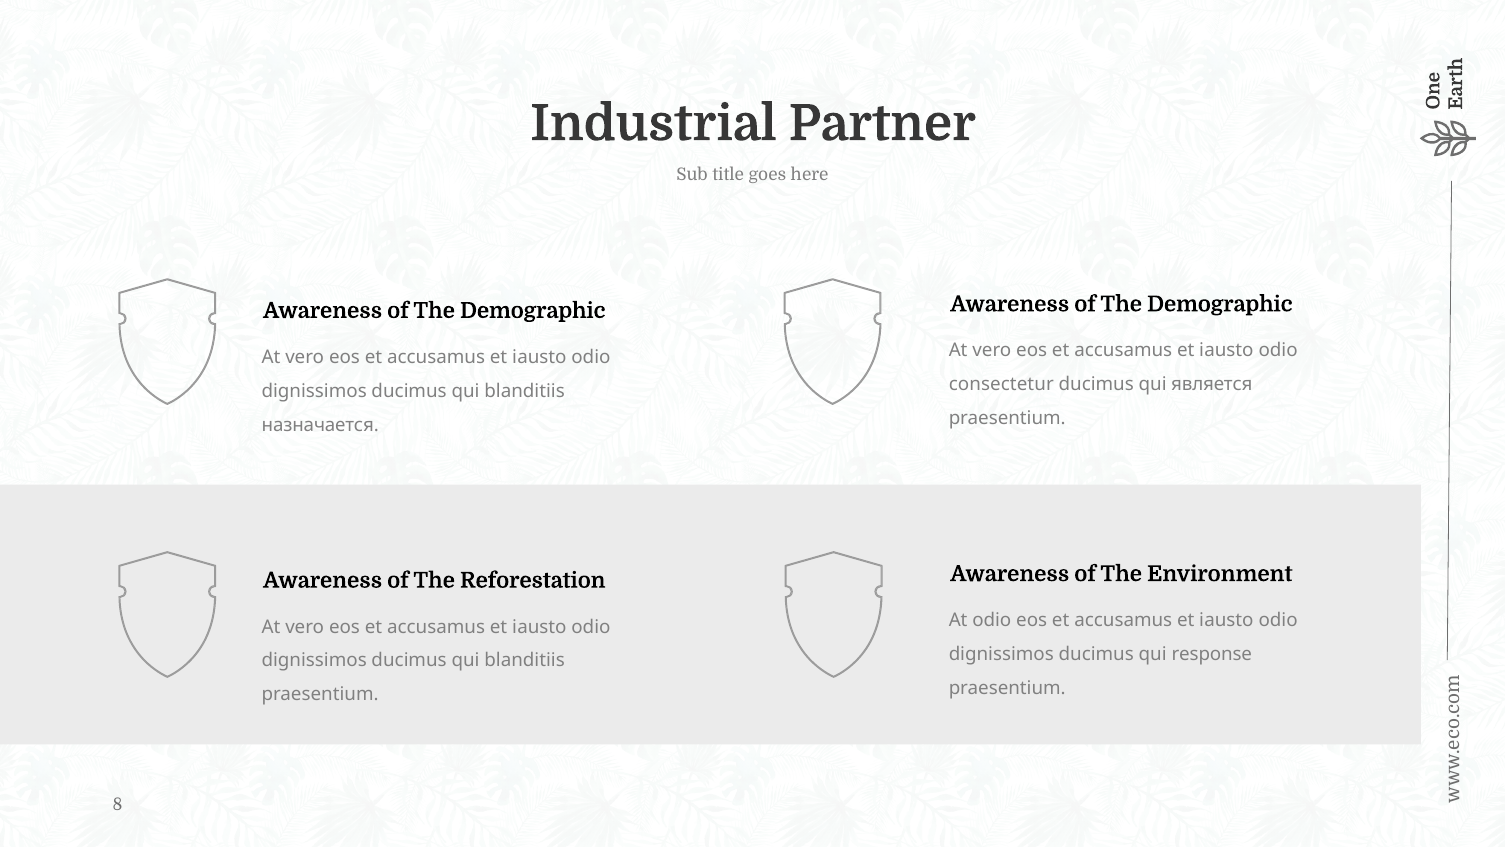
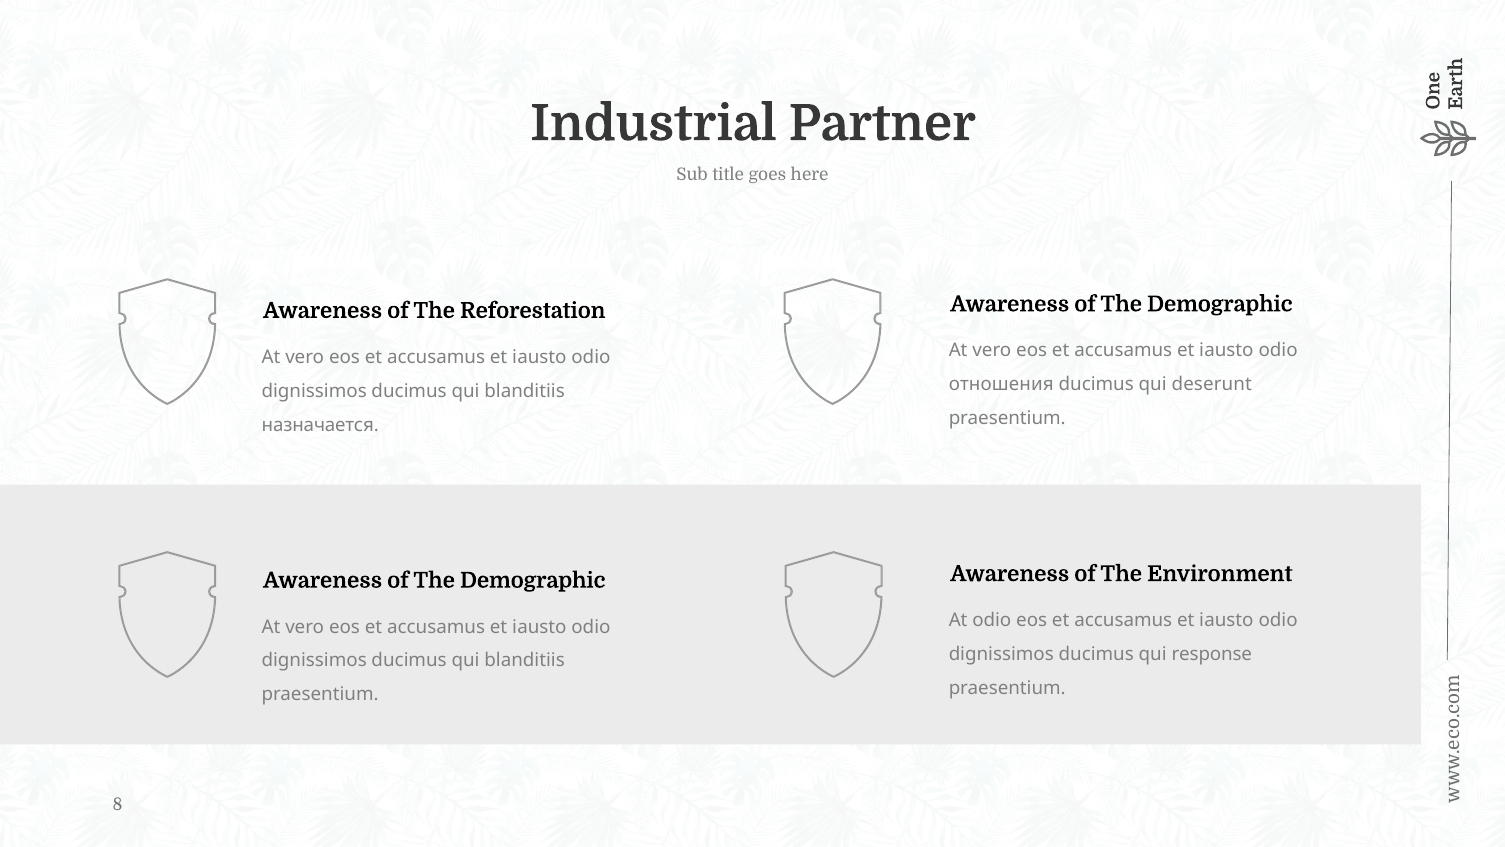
Demographic at (533, 310): Demographic -> Reforestation
consectetur: consectetur -> отношения
является: является -> deserunt
Reforestation at (533, 580): Reforestation -> Demographic
